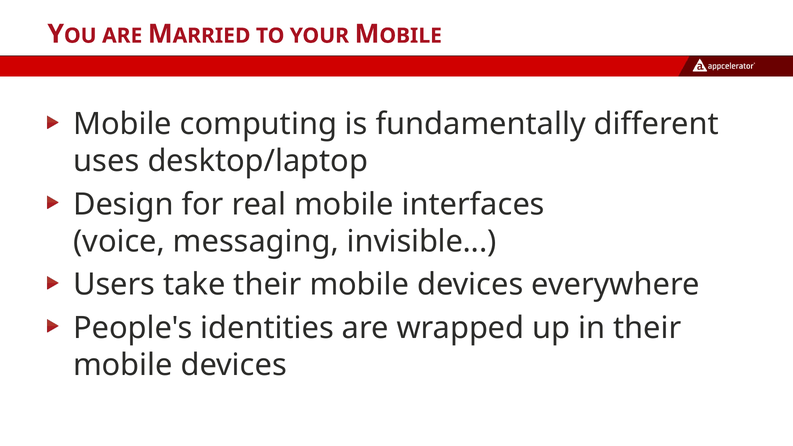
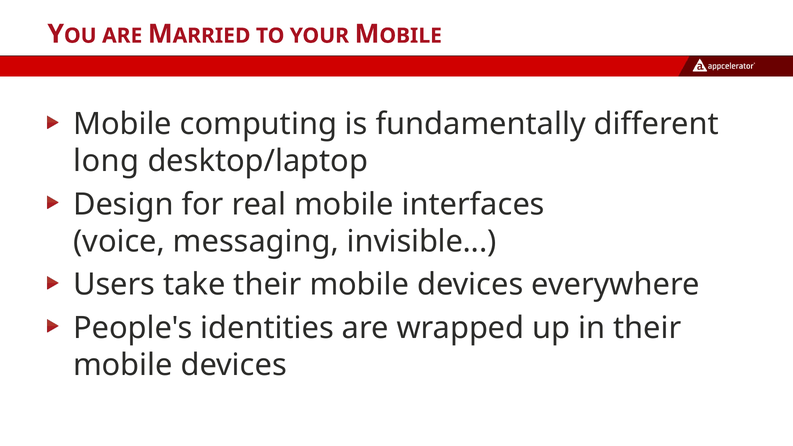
uses: uses -> long
